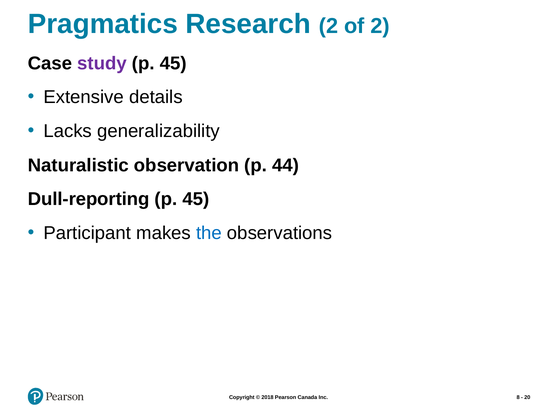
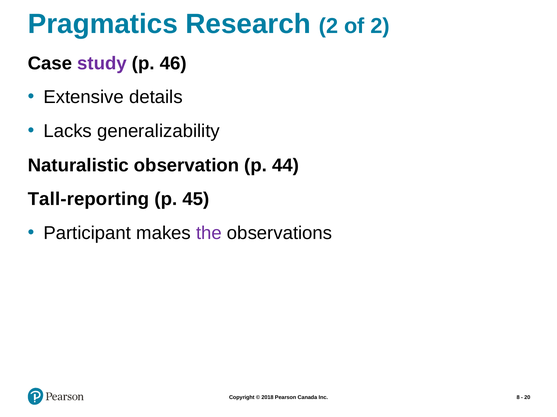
45 at (173, 63): 45 -> 46
Dull-reporting: Dull-reporting -> Tall-reporting
the colour: blue -> purple
